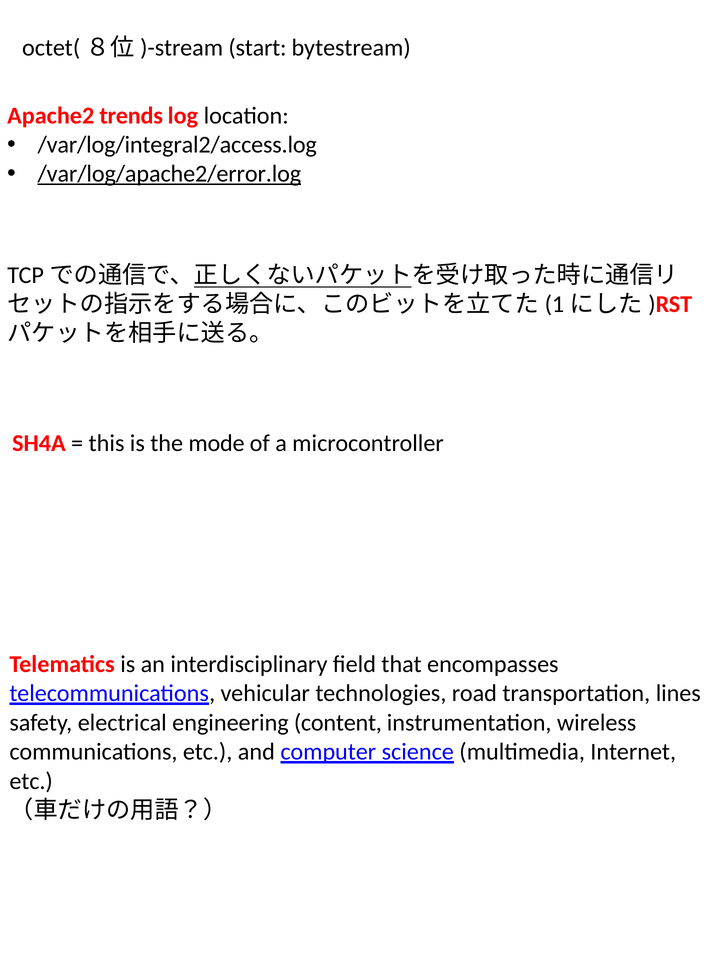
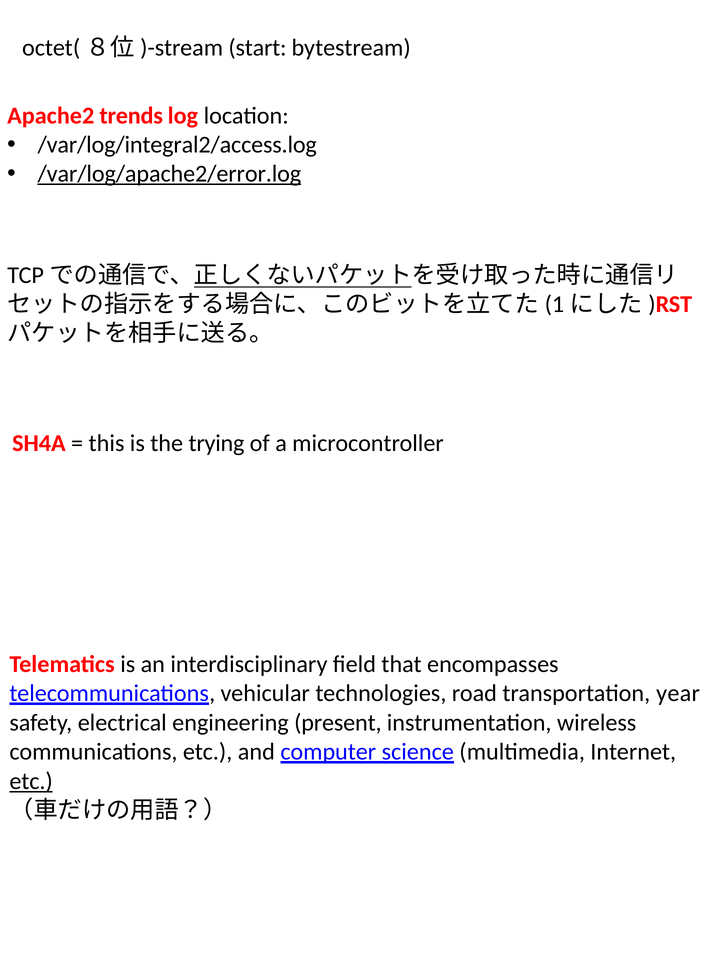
mode: mode -> trying
lines: lines -> year
content: content -> present
etc at (31, 782) underline: none -> present
